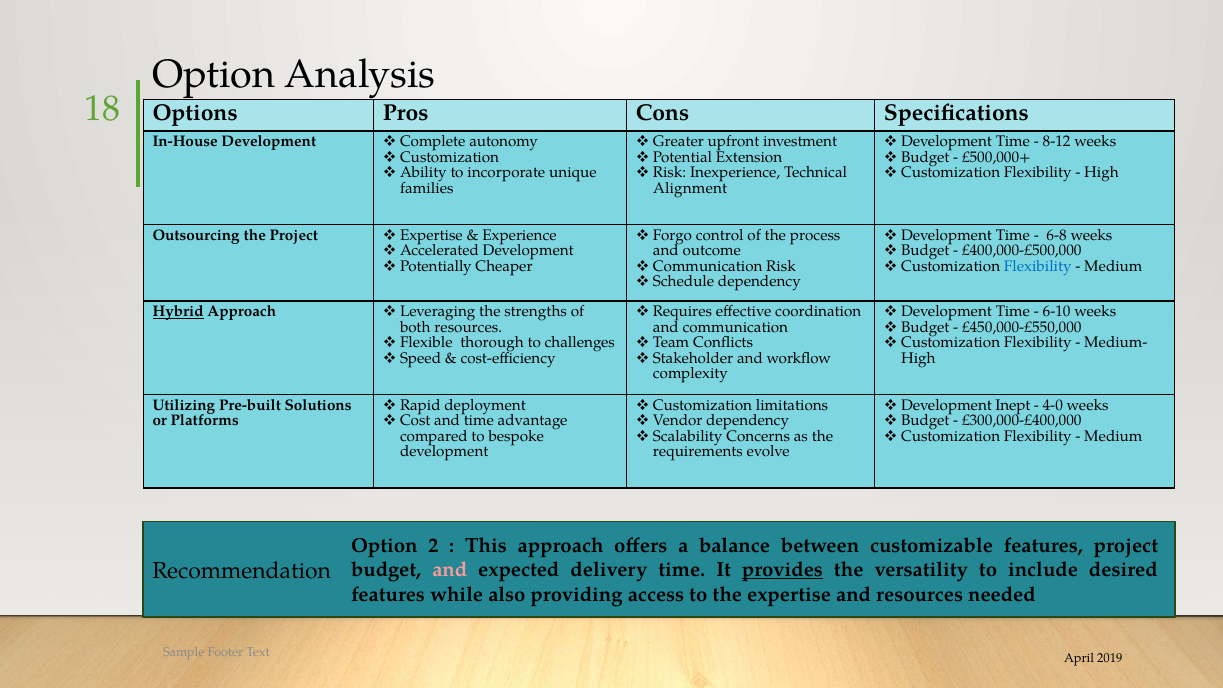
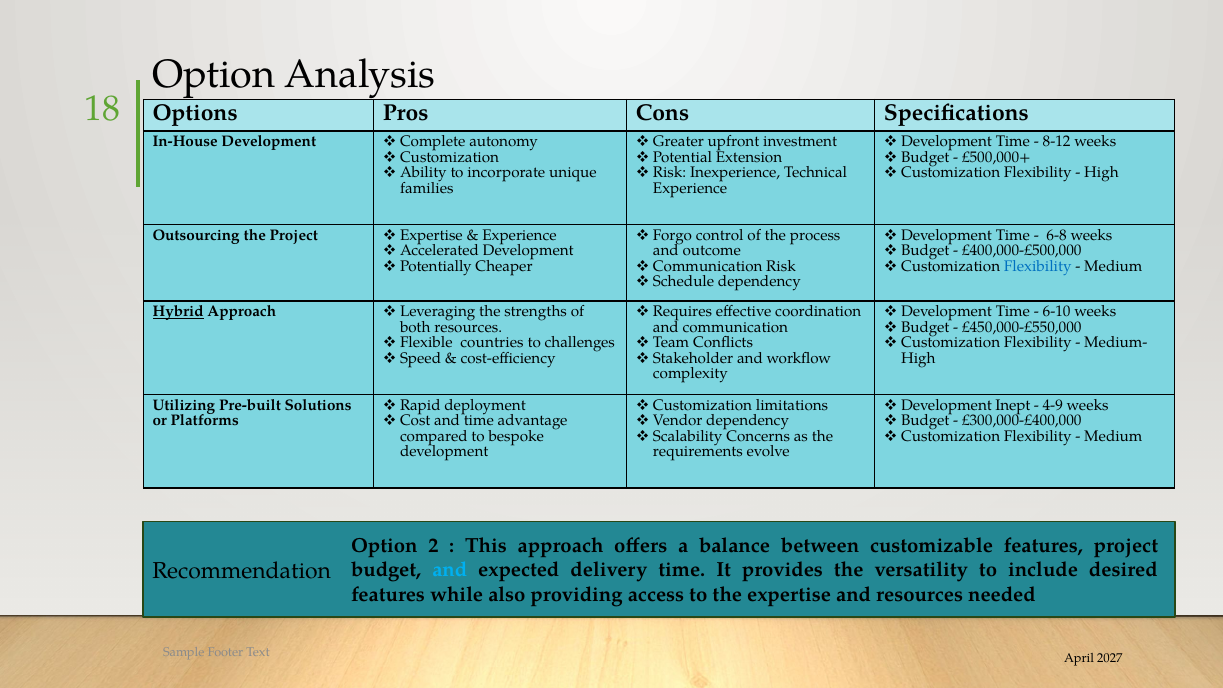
Alignment at (690, 188): Alignment -> Experience
thorough: thorough -> countries
4-0: 4-0 -> 4-9
and at (450, 570) colour: pink -> light blue
provides underline: present -> none
2019: 2019 -> 2027
